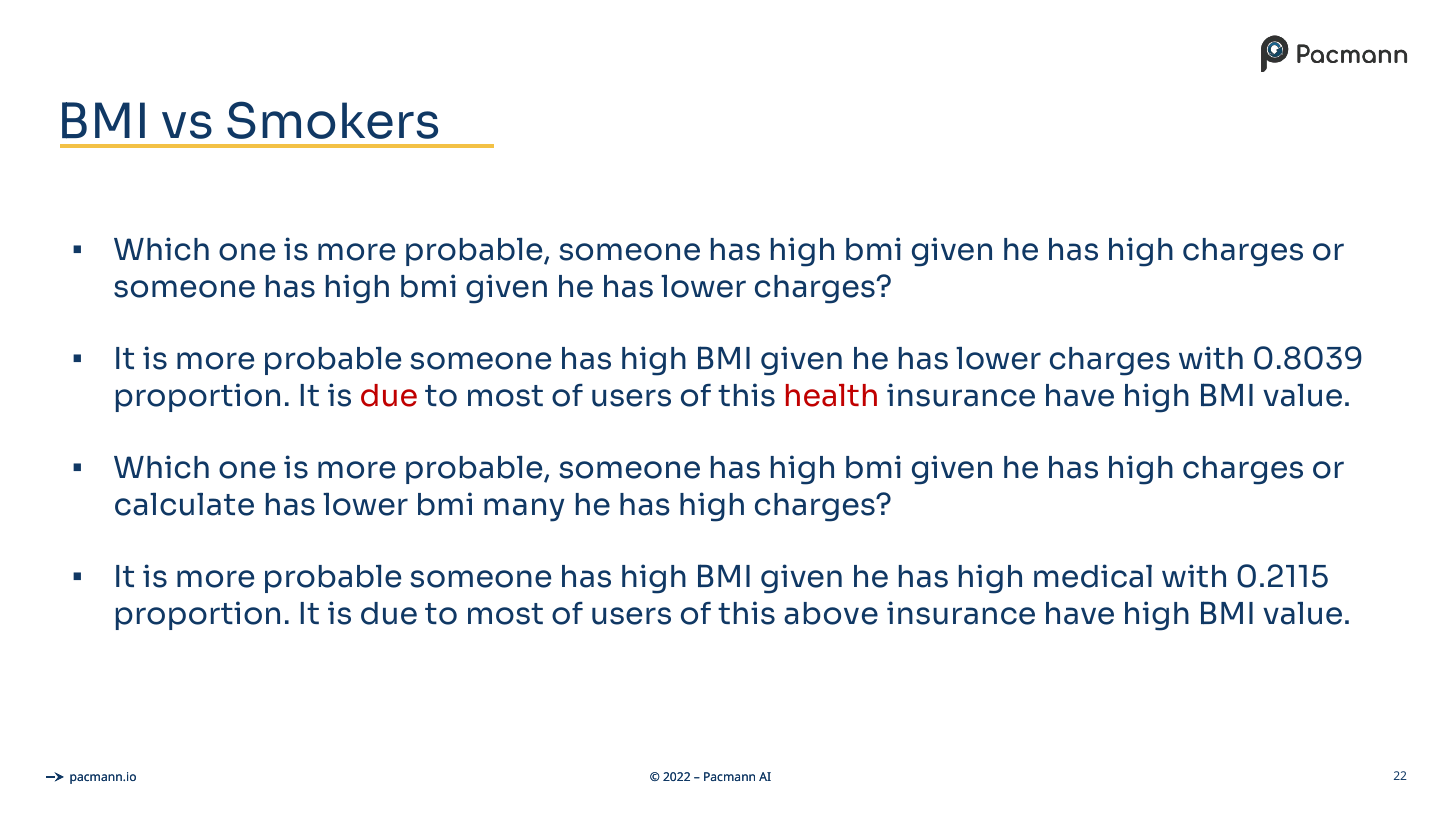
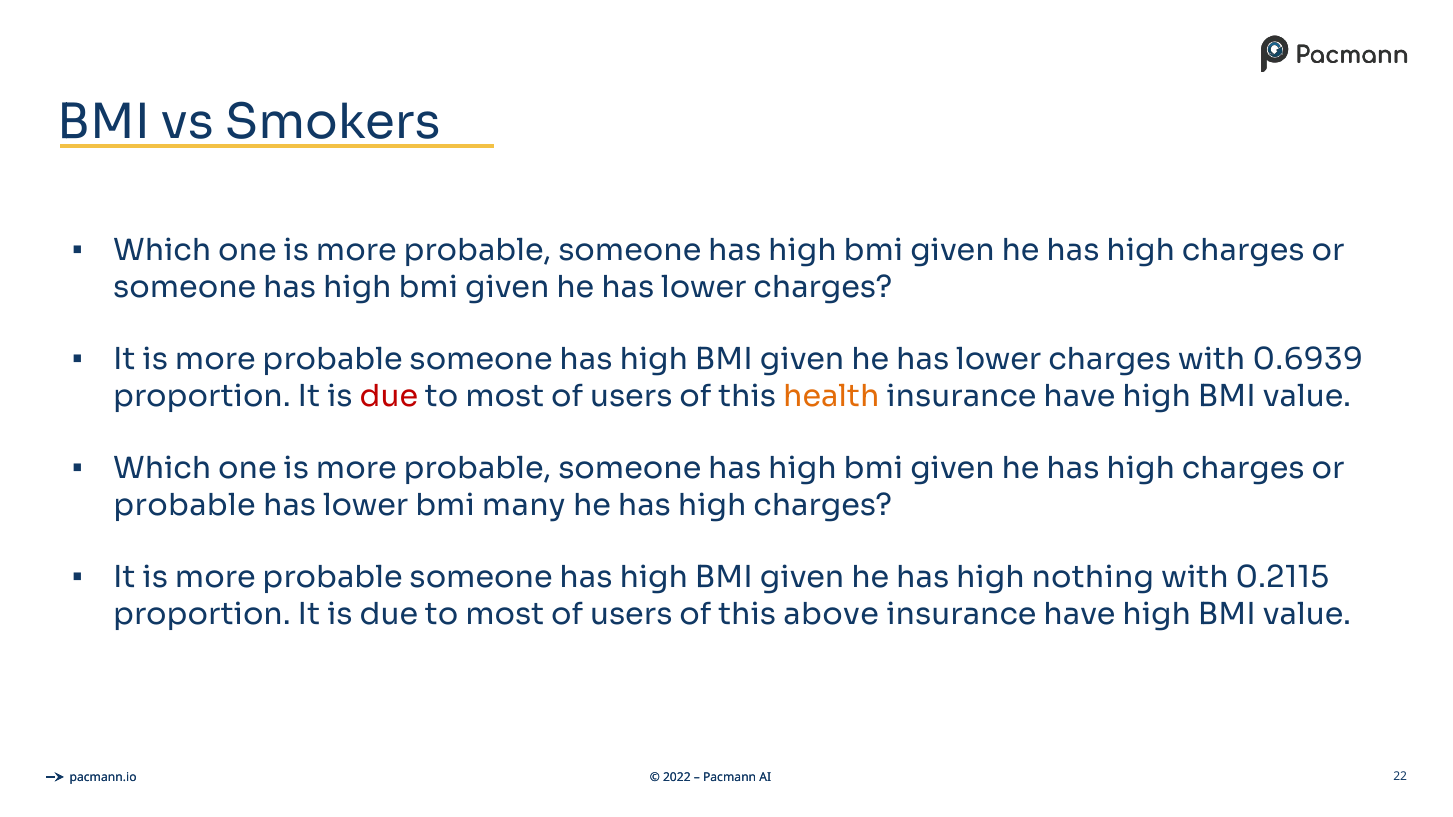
0.8039: 0.8039 -> 0.6939
health colour: red -> orange
calculate at (185, 505): calculate -> probable
medical: medical -> nothing
